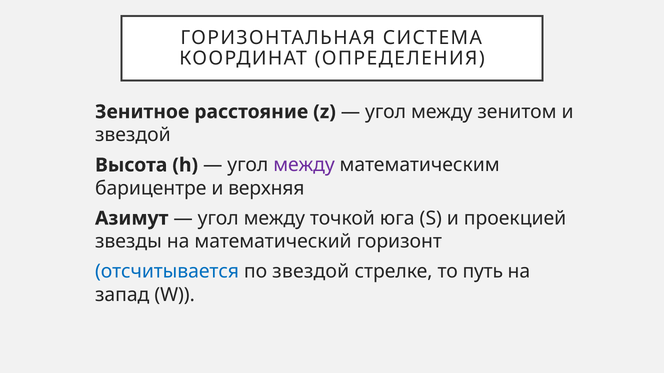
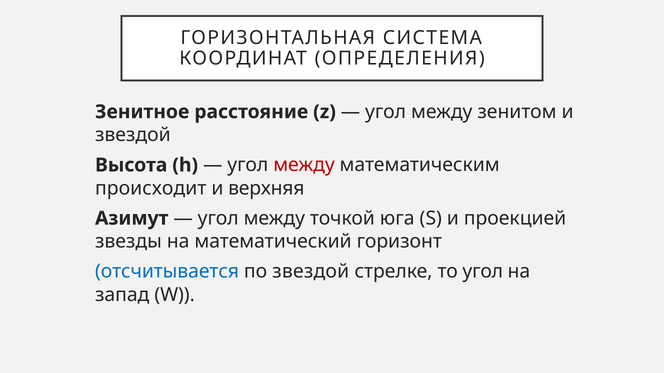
между at (304, 165) colour: purple -> red
барицентре: барицентре -> происходит
то путь: путь -> угол
